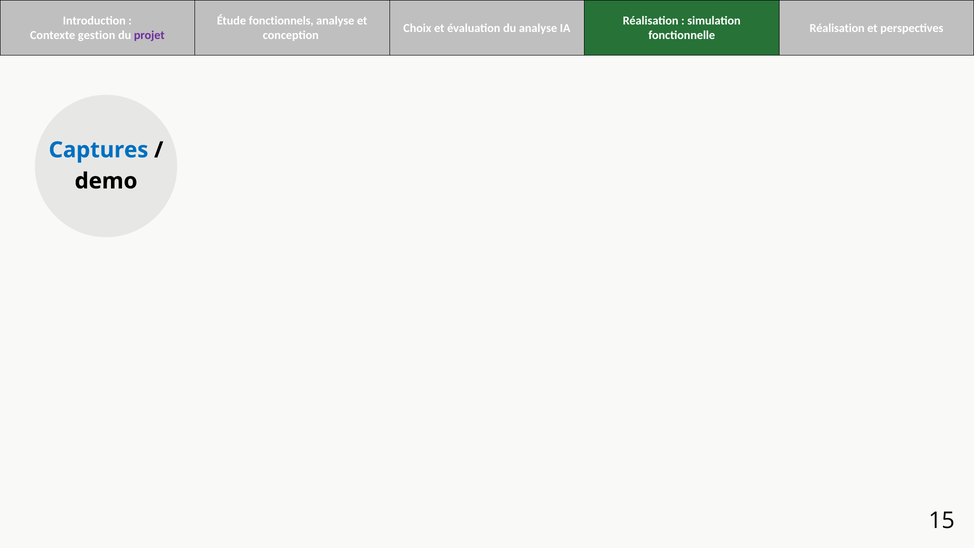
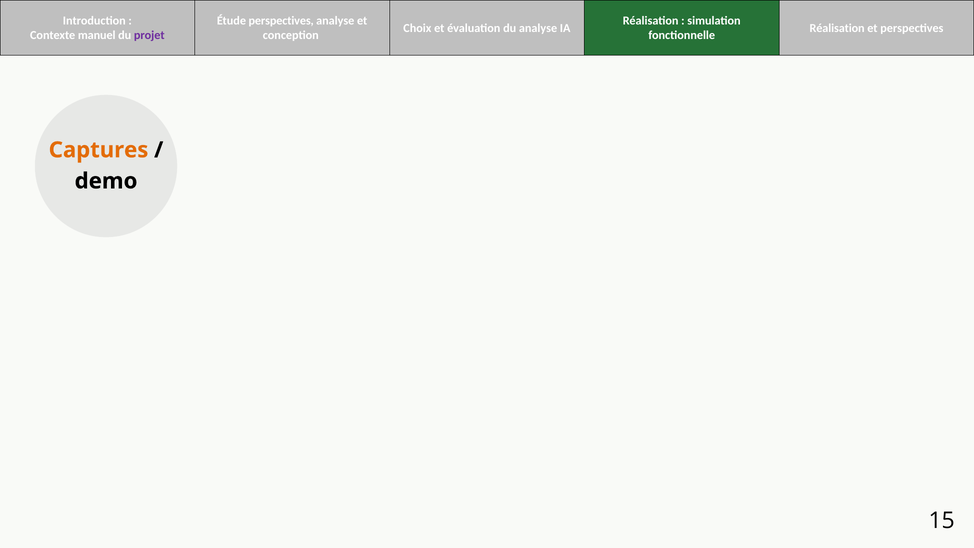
Étude fonctionnels: fonctionnels -> perspectives
gestion: gestion -> manuel
Captures colour: blue -> orange
